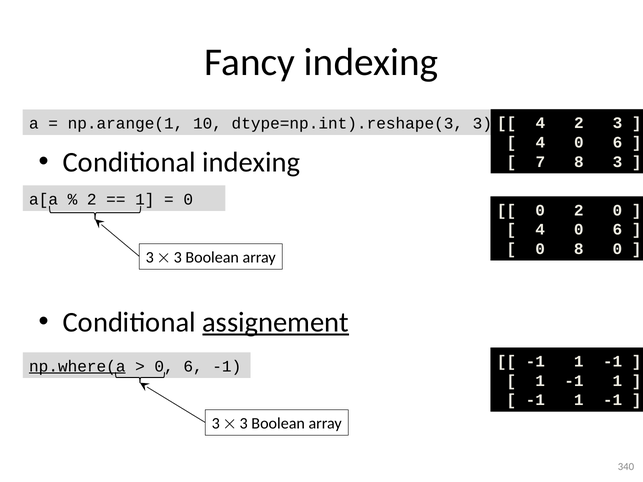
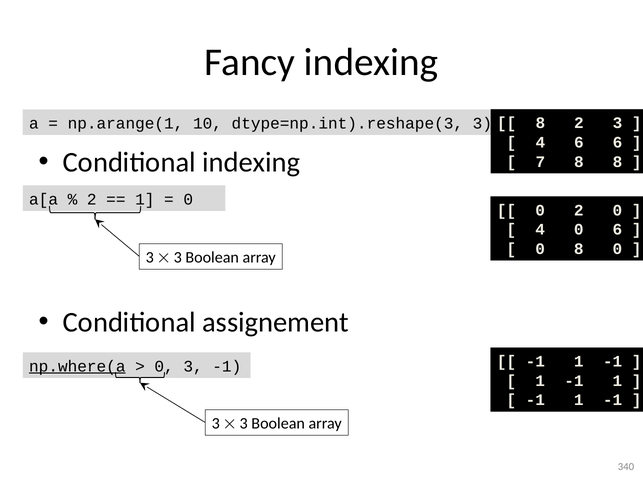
4 at (540, 123): 4 -> 8
0 at (579, 143): 0 -> 6
8 3: 3 -> 8
assignement underline: present -> none
6 at (193, 366): 6 -> 3
